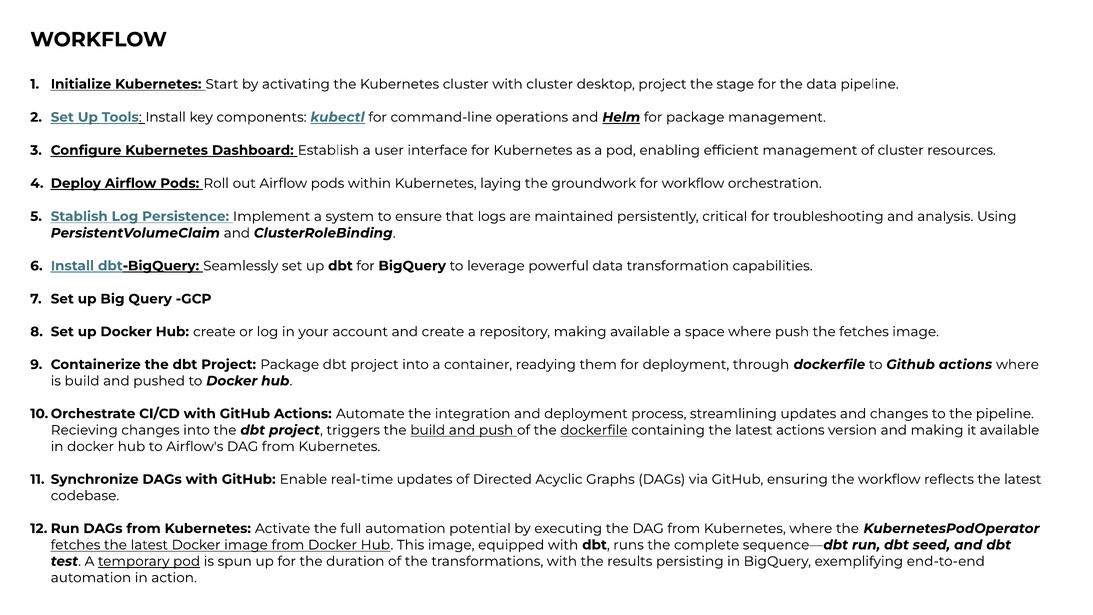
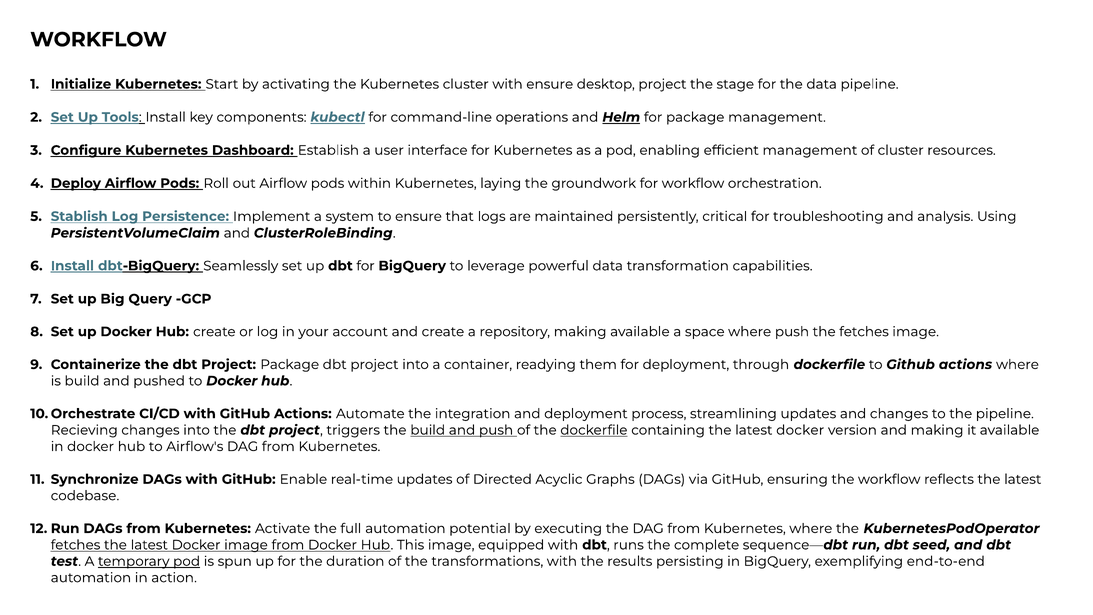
with cluster: cluster -> ensure
containing the latest actions: actions -> docker
